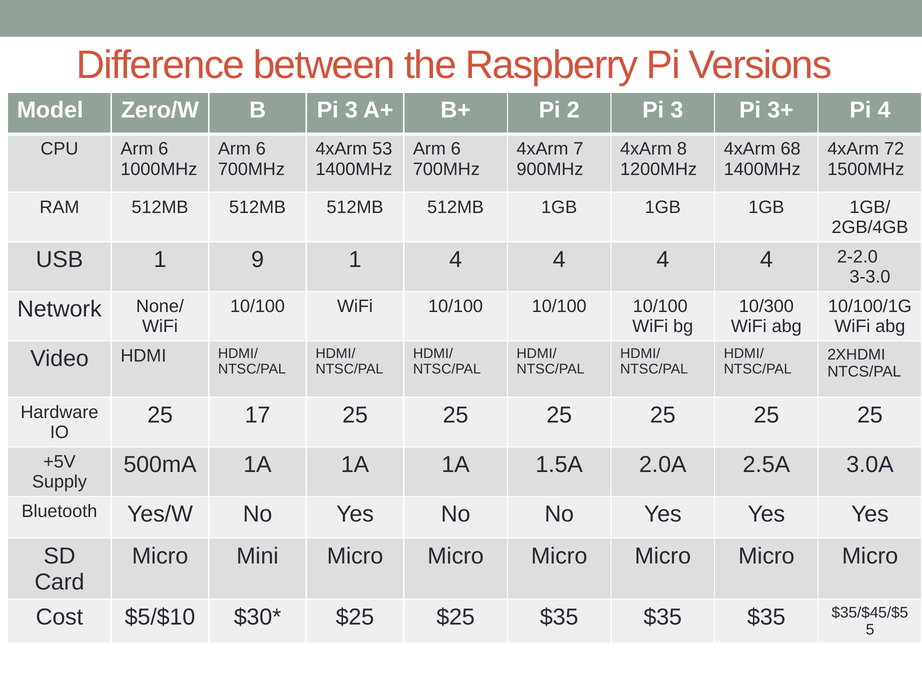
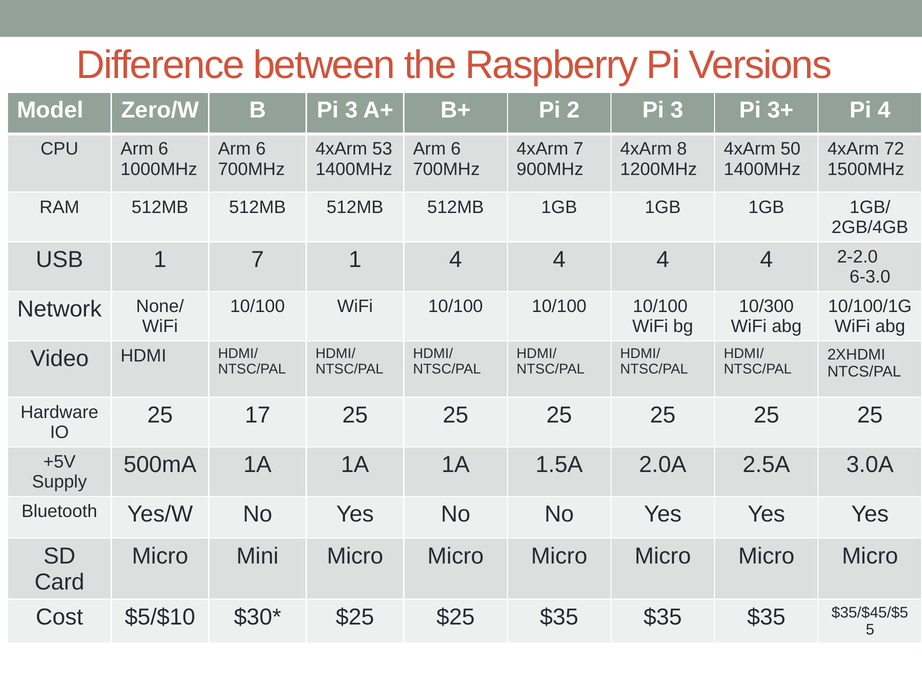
68: 68 -> 50
1 9: 9 -> 7
3-3.0: 3-3.0 -> 6-3.0
